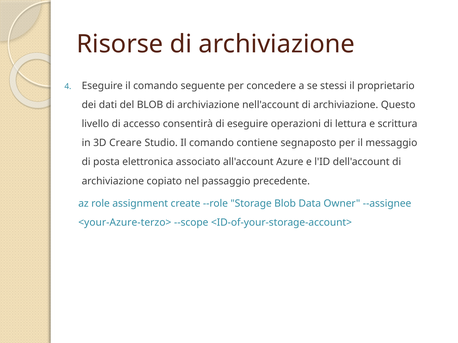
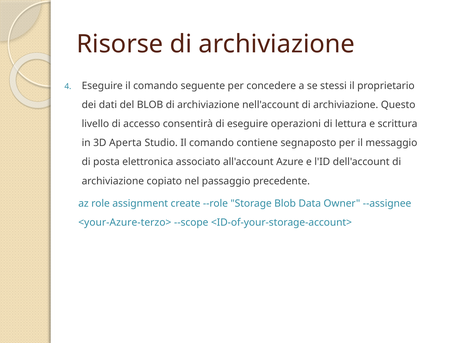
Creare: Creare -> Aperta
